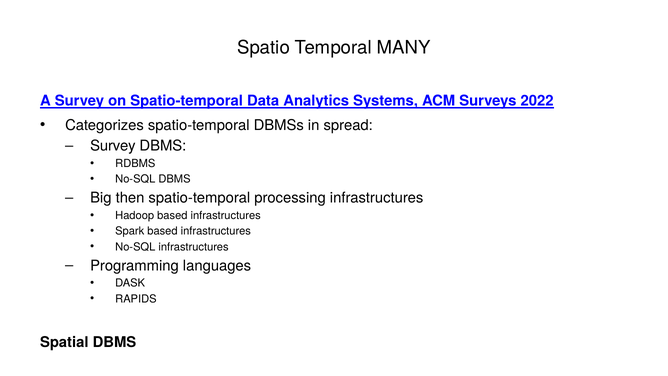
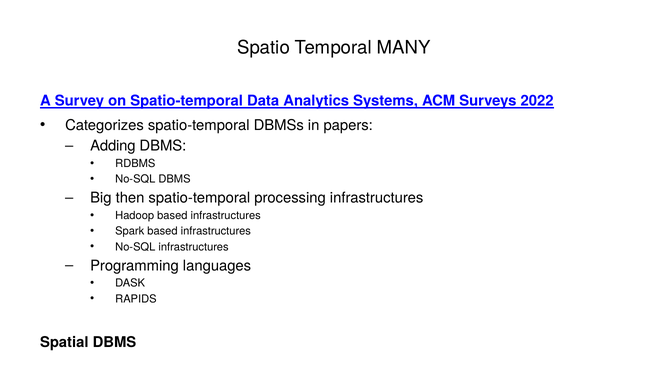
spread: spread -> papers
Survey at (113, 146): Survey -> Adding
